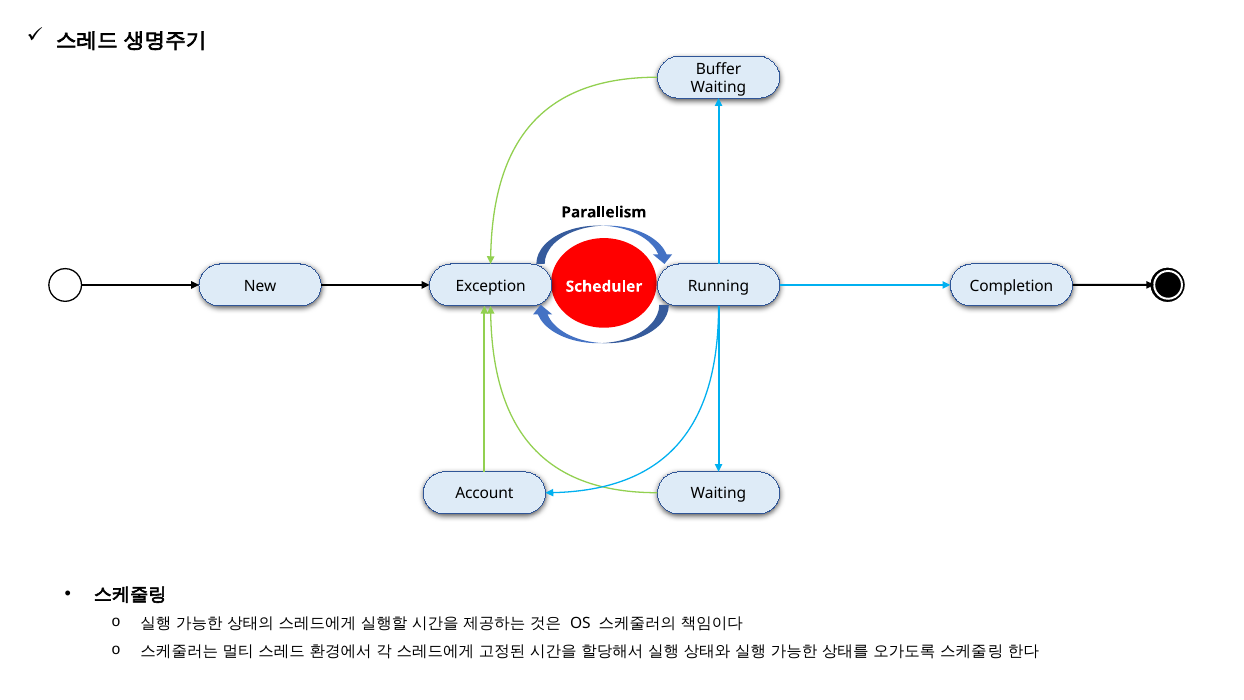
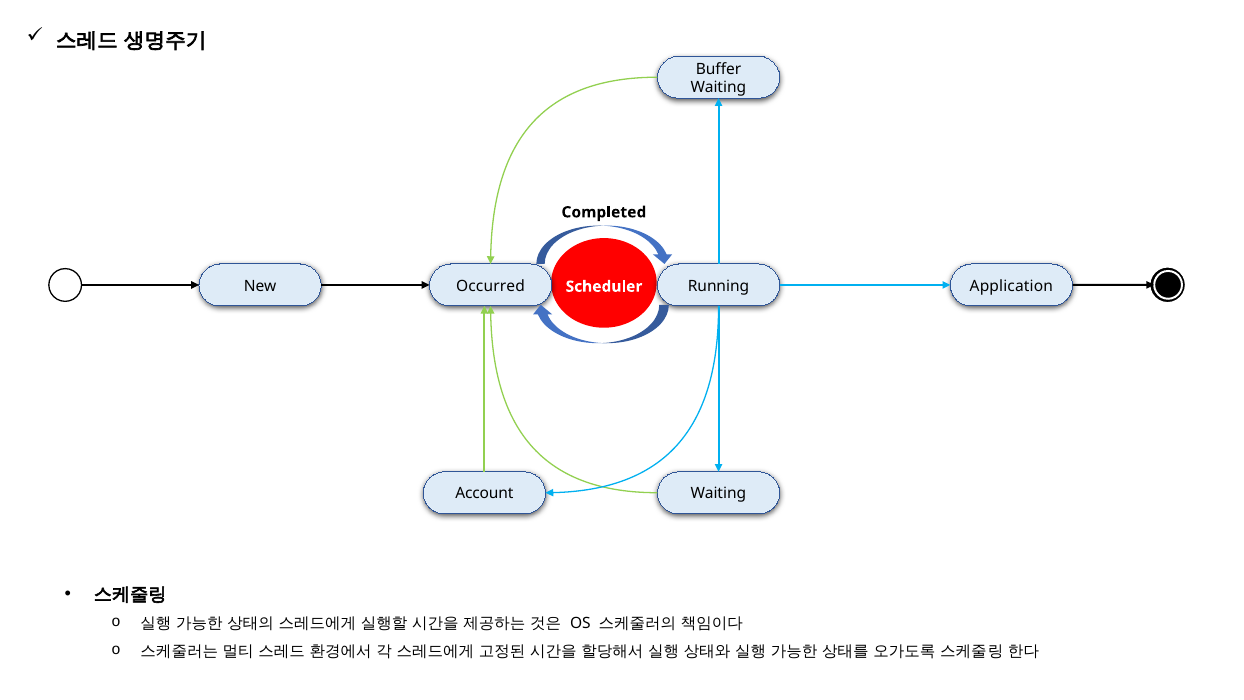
Parallelism: Parallelism -> Completed
Exception: Exception -> Occurred
Completion: Completion -> Application
